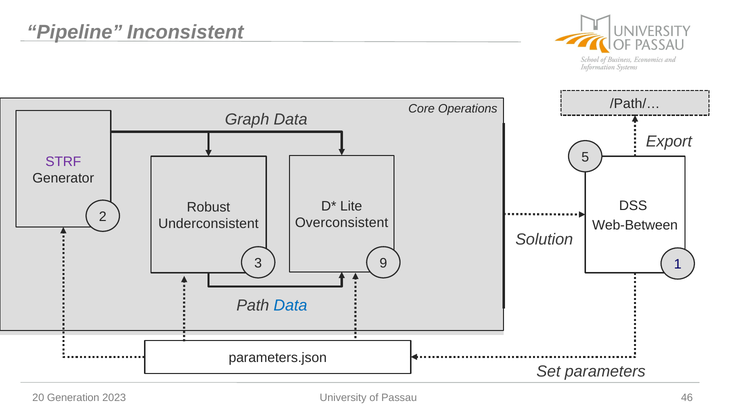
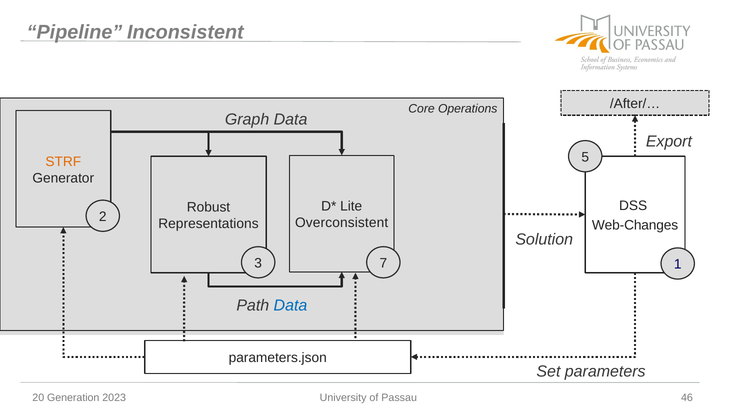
/Path/…: /Path/… -> /After/…
STRF colour: purple -> orange
Underconsistent: Underconsistent -> Representations
Web-Between: Web-Between -> Web-Changes
9: 9 -> 7
